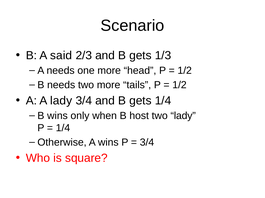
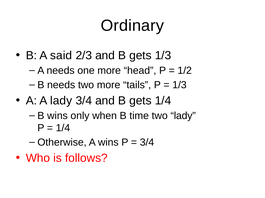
Scenario: Scenario -> Ordinary
1/2 at (179, 85): 1/2 -> 1/3
host: host -> time
square: square -> follows
